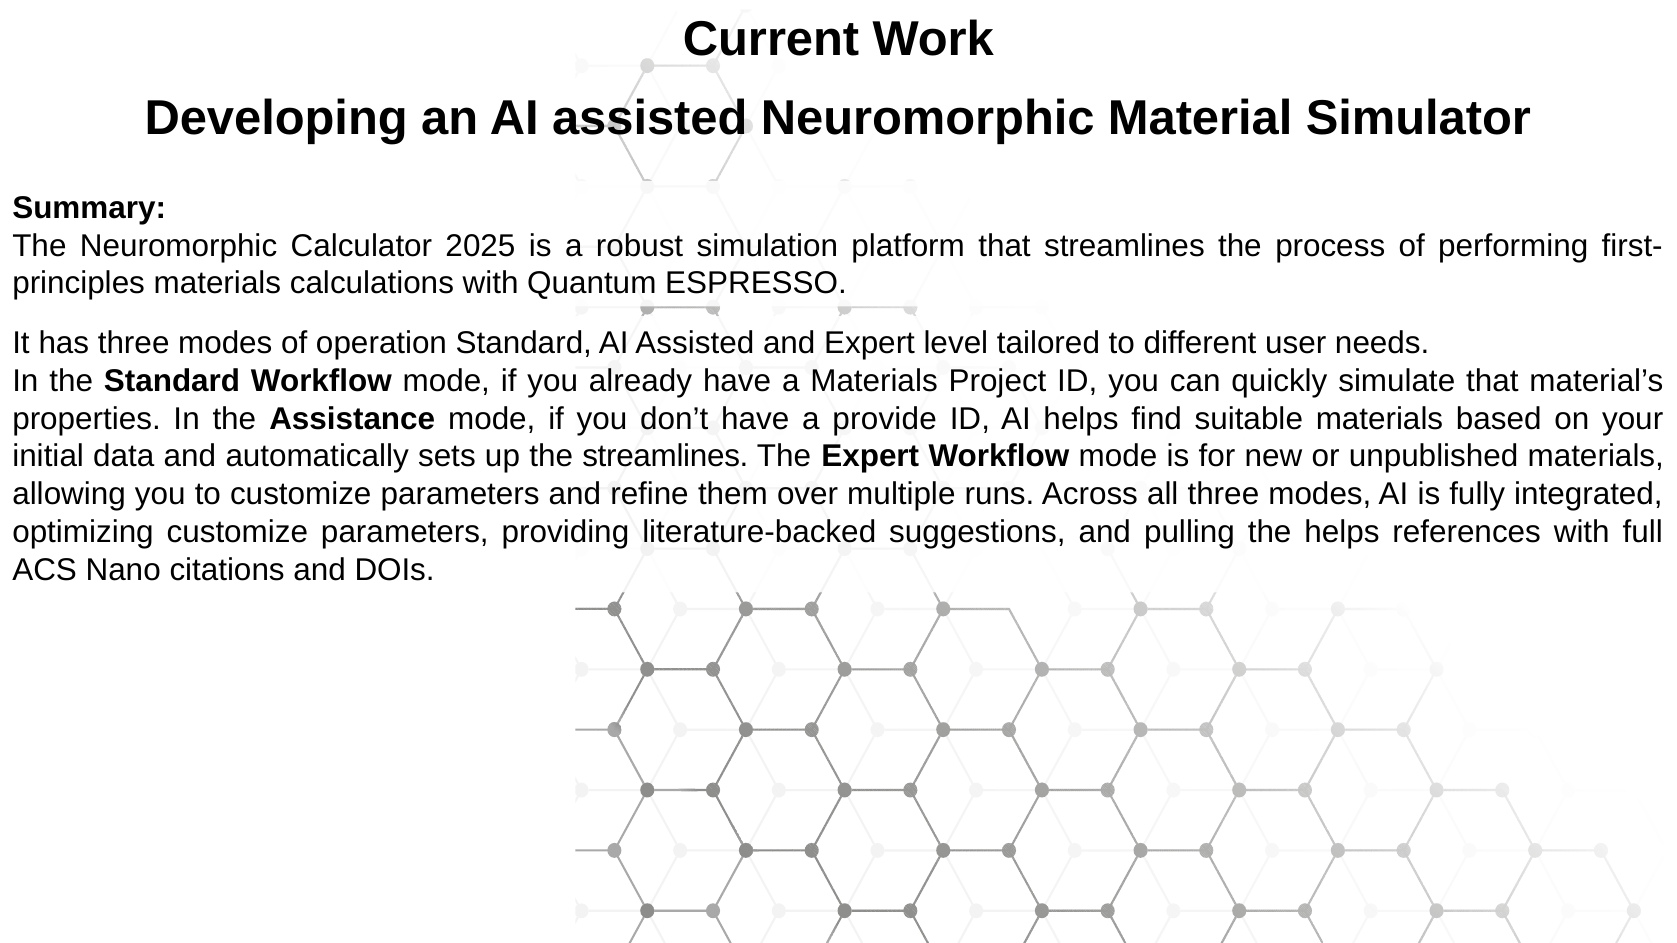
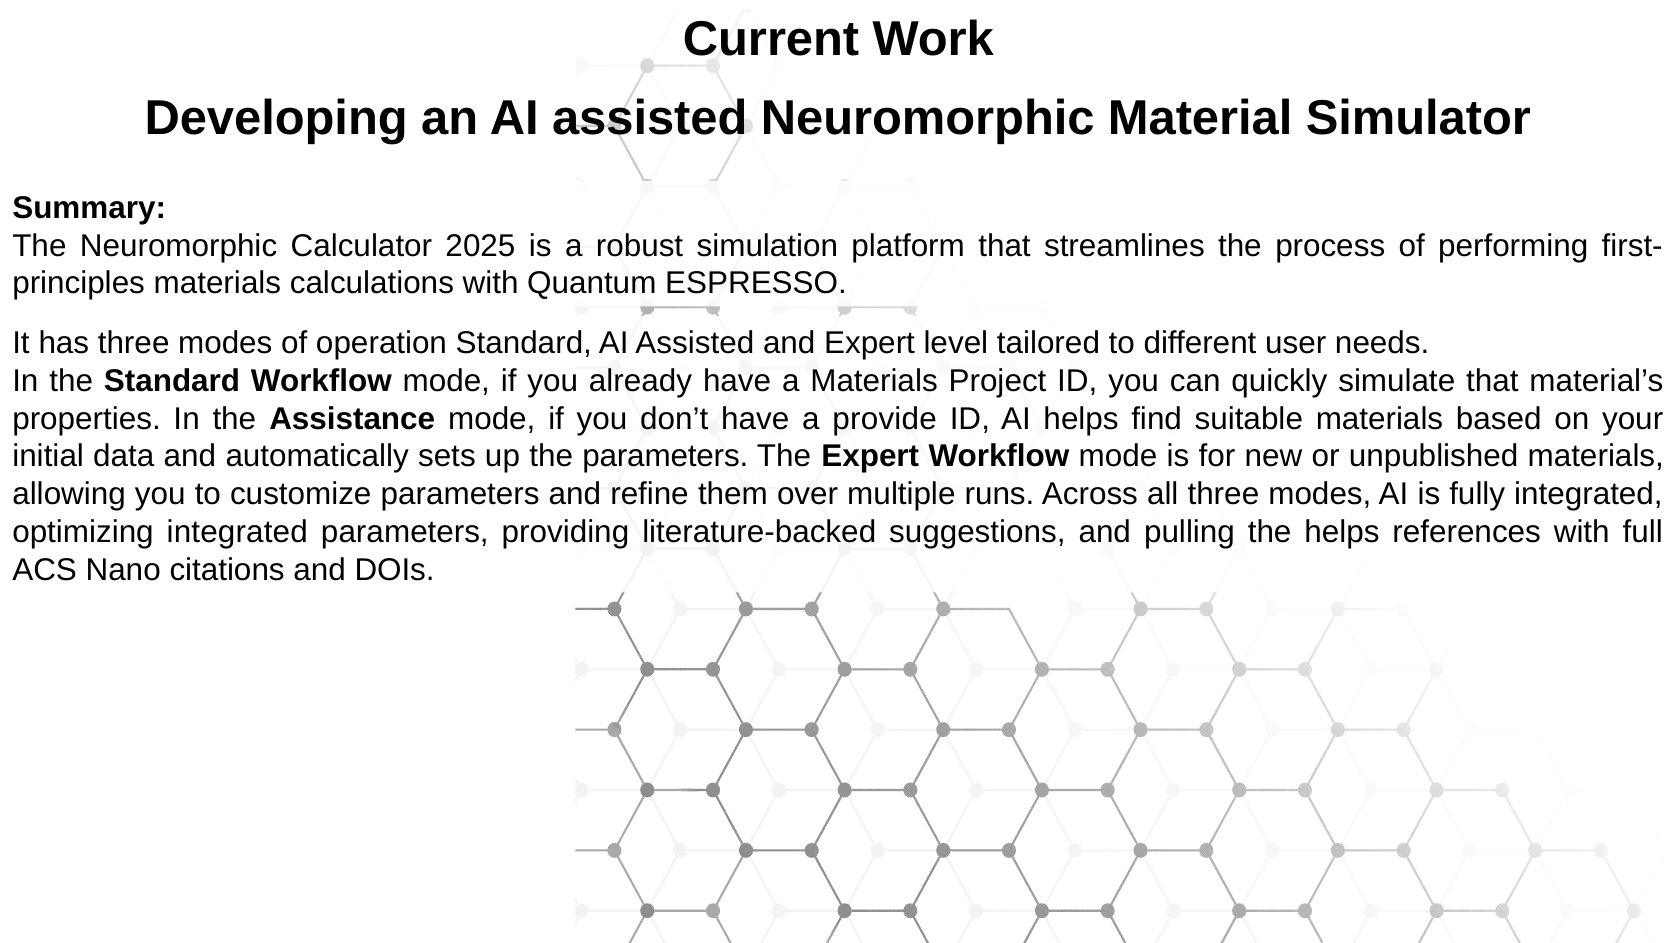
the streamlines: streamlines -> parameters
optimizing customize: customize -> integrated
